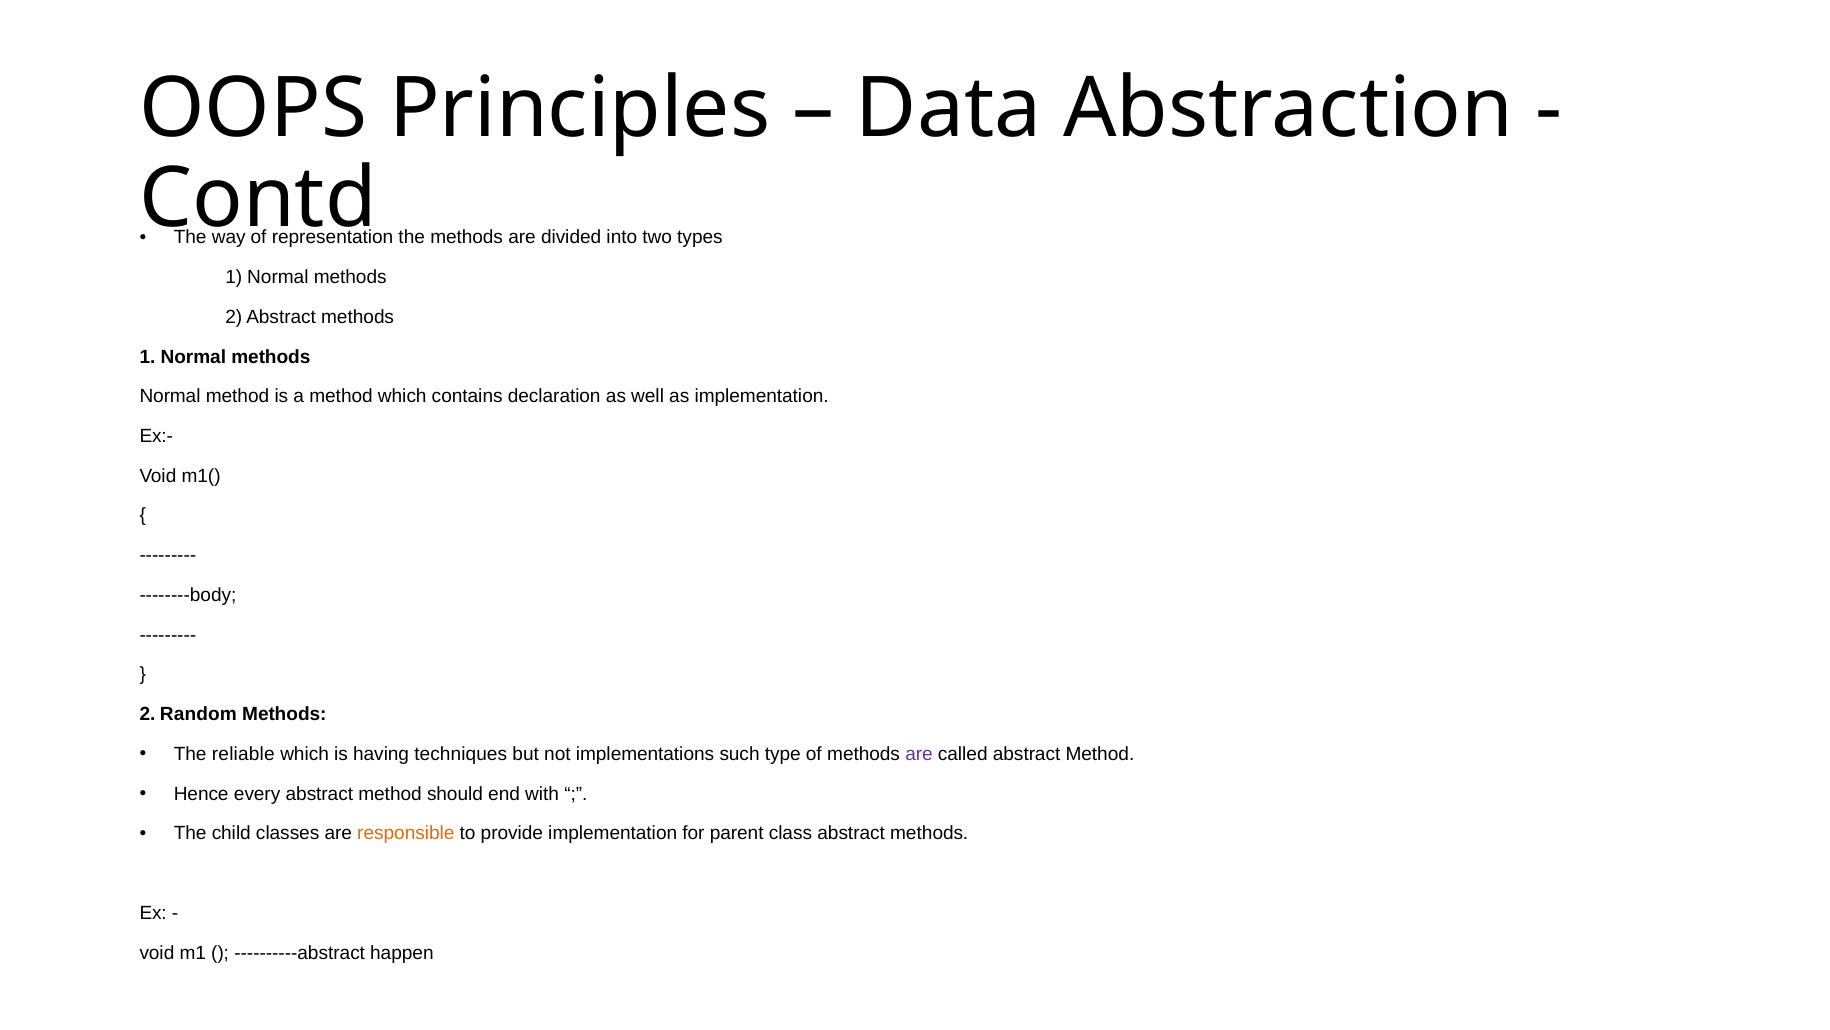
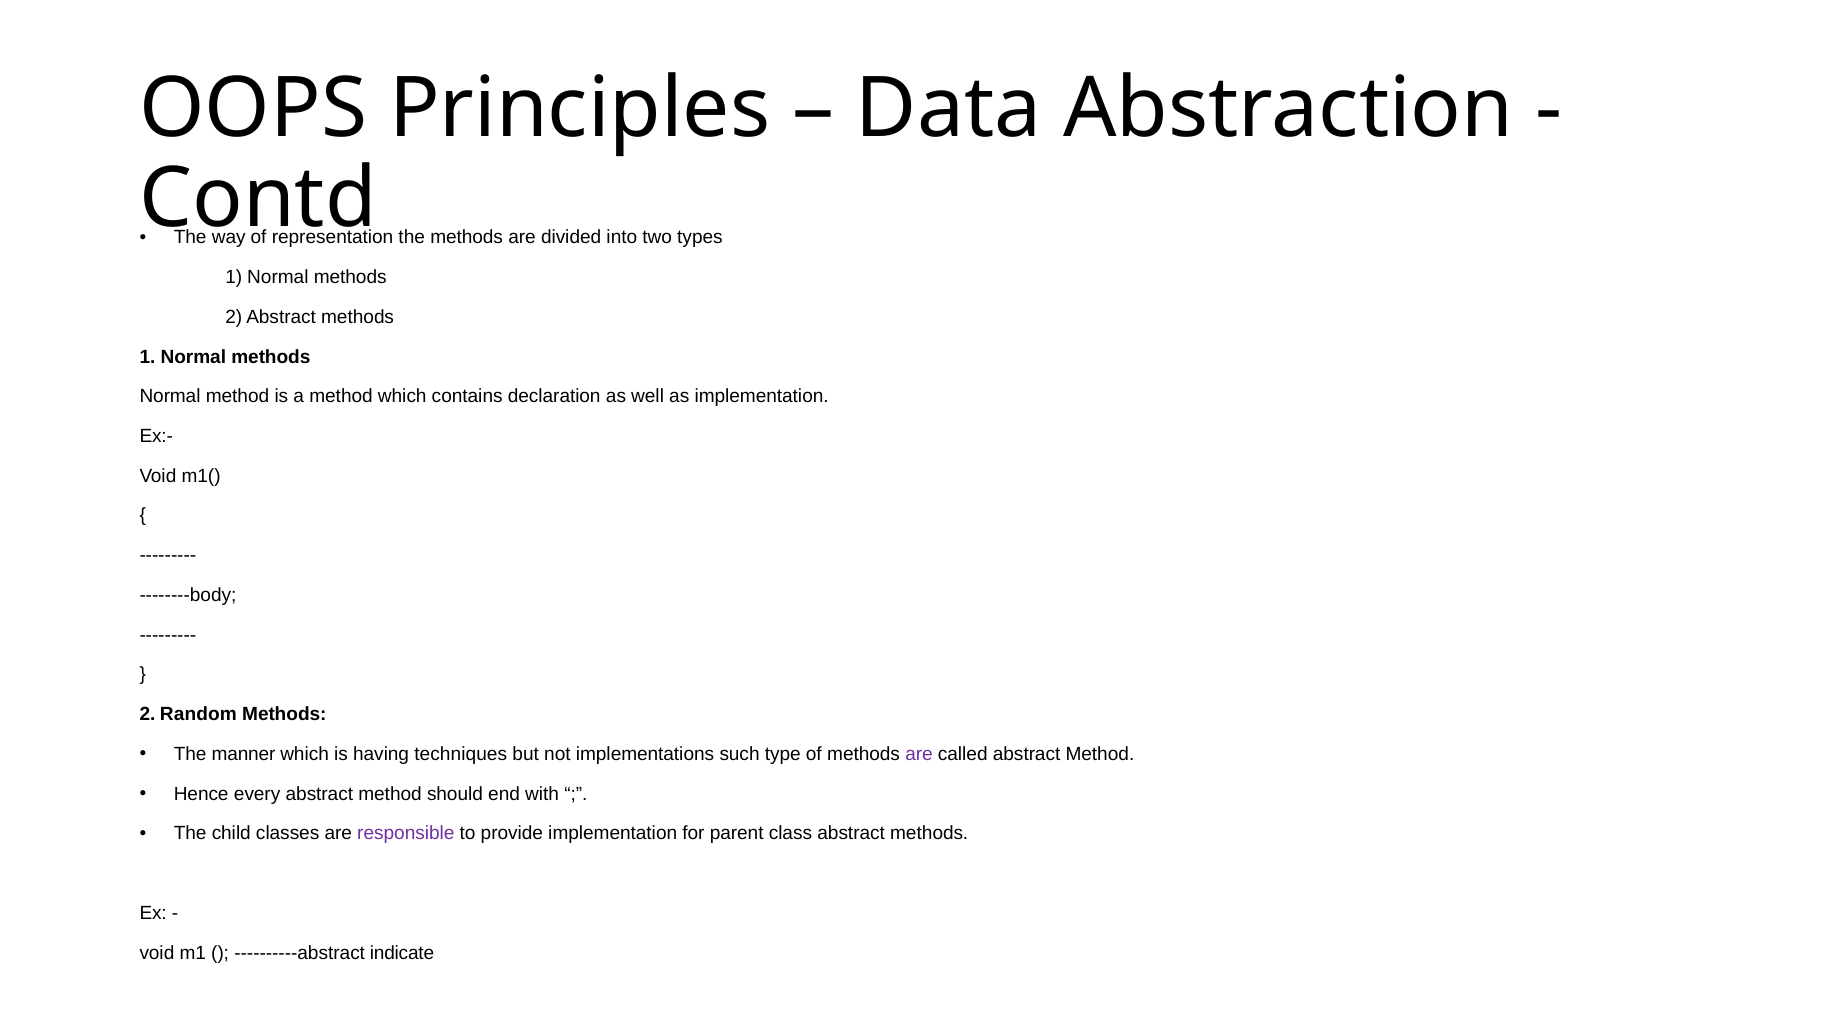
reliable: reliable -> manner
responsible colour: orange -> purple
happen: happen -> indicate
